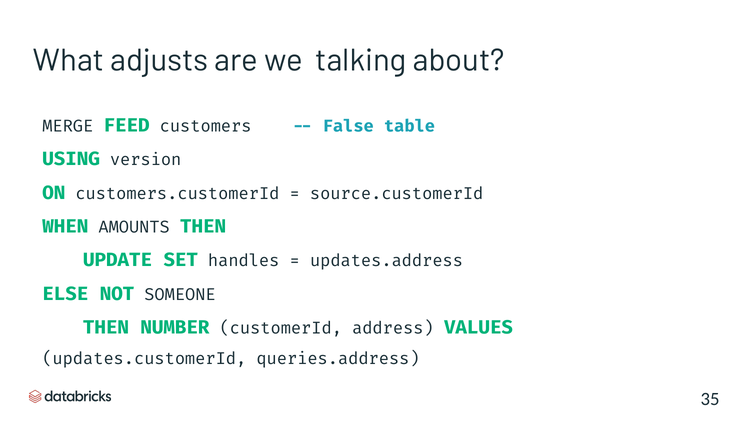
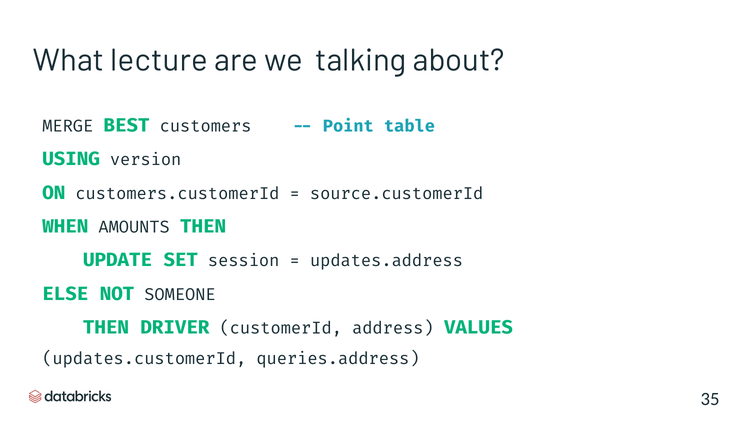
adjusts: adjusts -> lecture
FEED: FEED -> BEST
False: False -> Point
handles: handles -> session
NUMBER: NUMBER -> DRIVER
